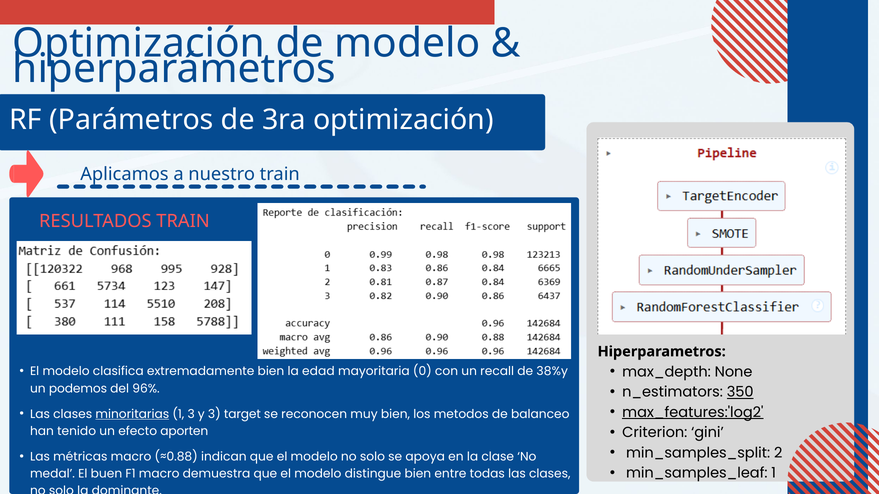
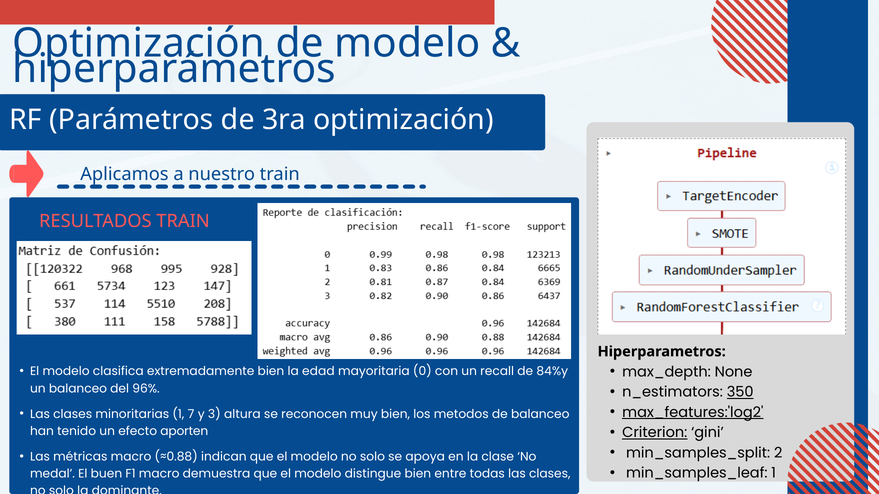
38%y: 38%y -> 84%y
un podemos: podemos -> balanceo
minoritarias underline: present -> none
1 3: 3 -> 7
target: target -> altura
Criterion underline: none -> present
